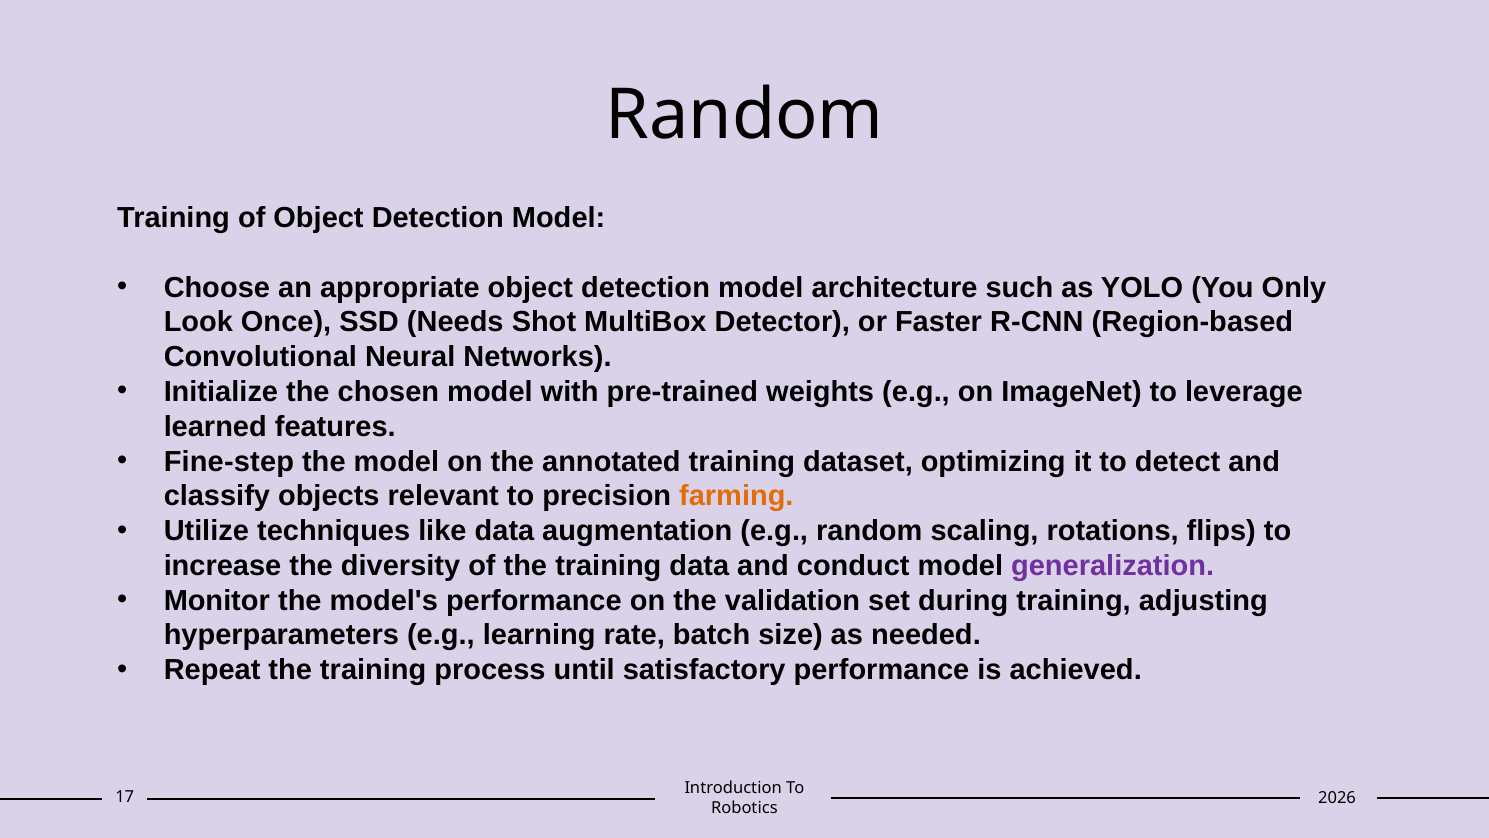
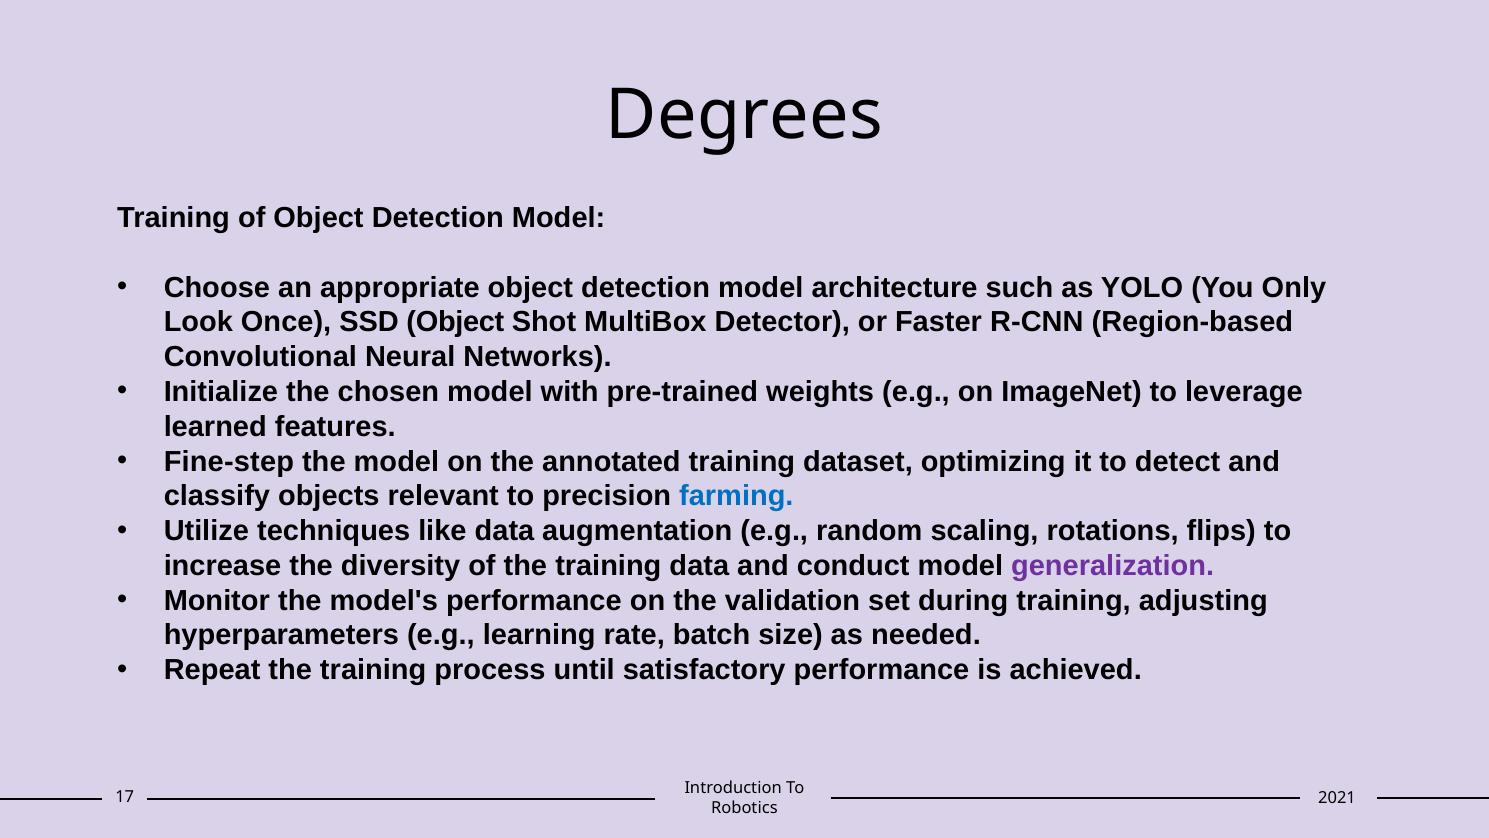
Random at (745, 115): Random -> Degrees
SSD Needs: Needs -> Object
farming colour: orange -> blue
2026: 2026 -> 2021
